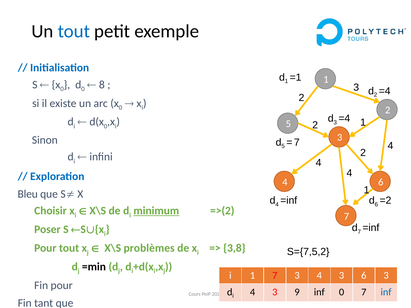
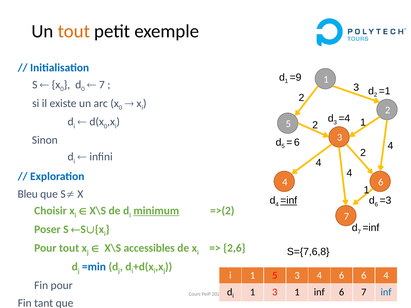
tout at (74, 31) colour: blue -> orange
=1: =1 -> =9
8 at (102, 85): 8 -> 7
2 =4: =4 -> =1
7 at (297, 142): 7 -> 6
=inf at (289, 201) underline: none -> present
=2: =2 -> =3
problèmes: problèmes -> accessibles
3,8: 3,8 -> 2,6
S={7,5,2: S={7,5,2 -> S={7,6,8
=min colour: black -> blue
1 7: 7 -> 5
3 4 3: 3 -> 6
6 3: 3 -> 4
4 at (253, 292): 4 -> 1
3 9: 9 -> 1
inf 0: 0 -> 6
